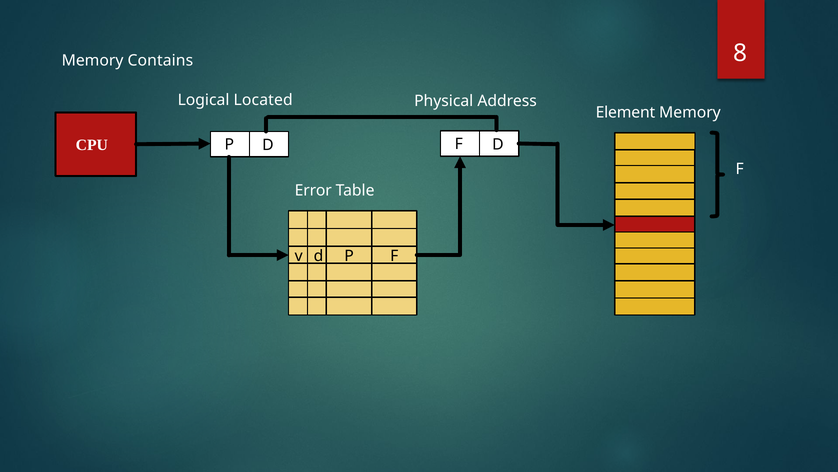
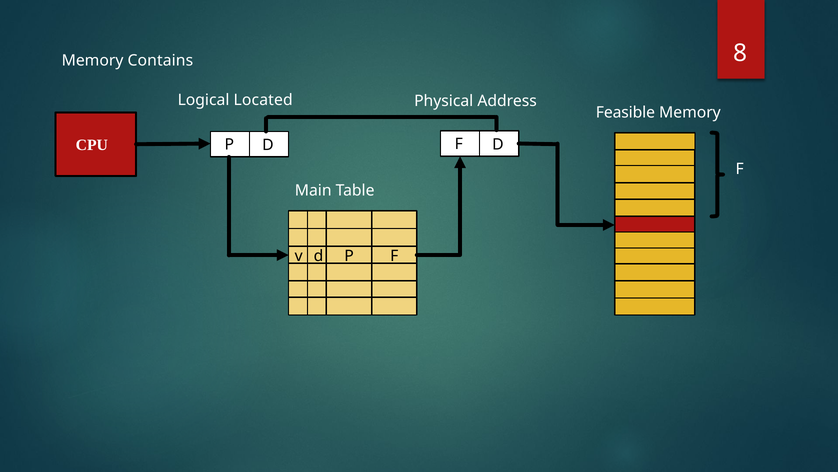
Element: Element -> Feasible
Error: Error -> Main
